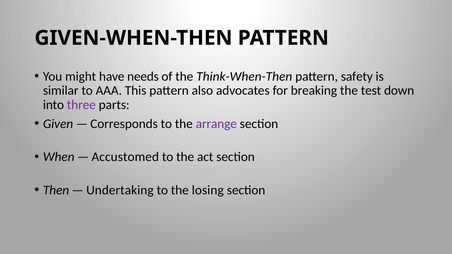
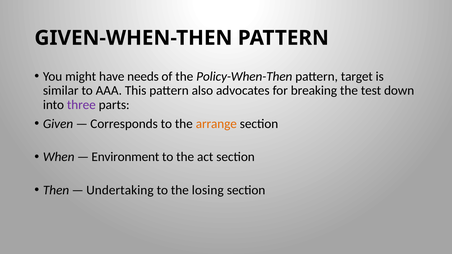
Think-When-Then: Think-When-Then -> Policy-When-Then
safety: safety -> target
arrange colour: purple -> orange
Accustomed: Accustomed -> Environment
